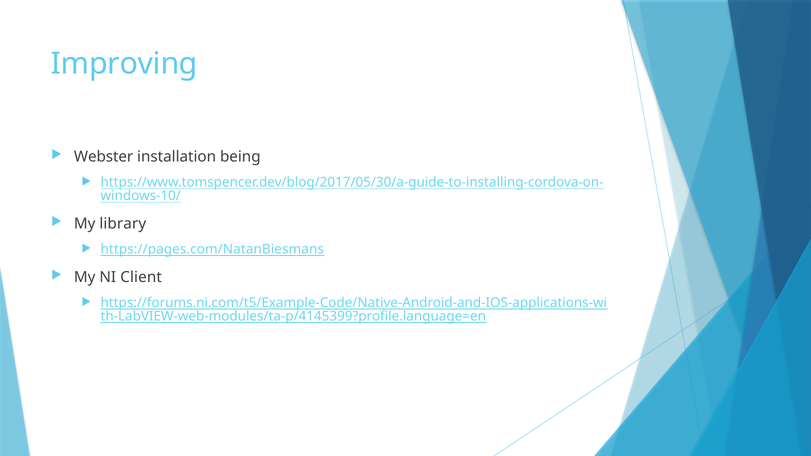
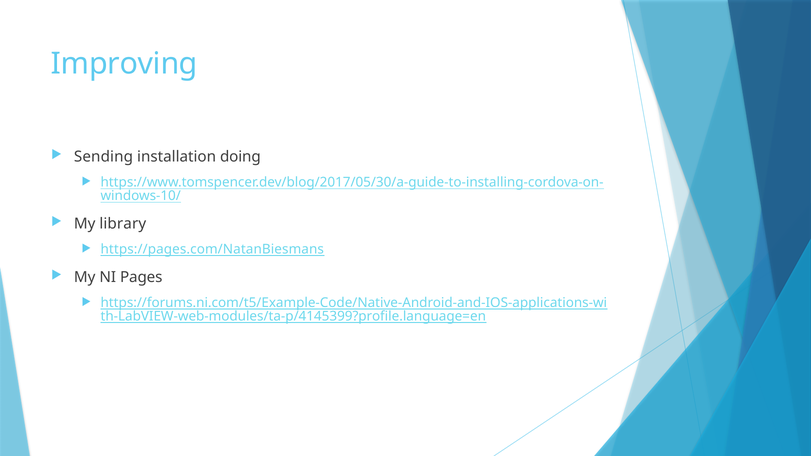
Webster: Webster -> Sending
being: being -> doing
Client: Client -> Pages
